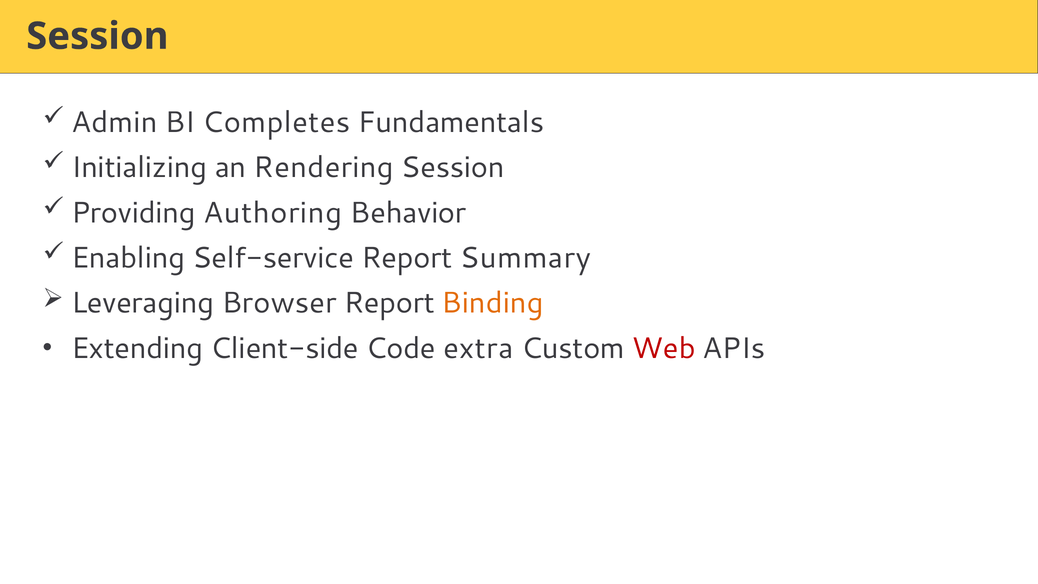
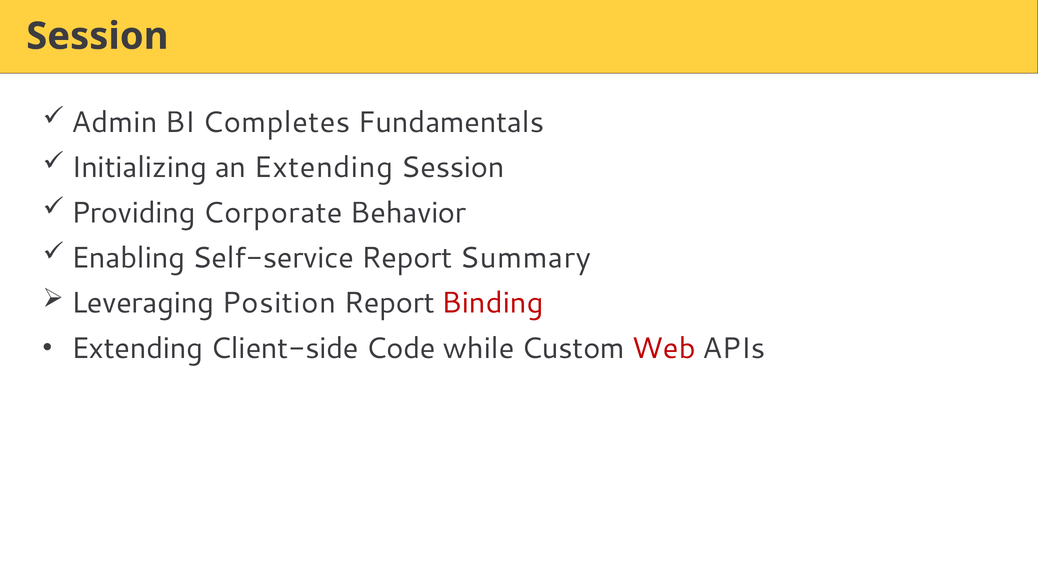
an Rendering: Rendering -> Extending
Authoring: Authoring -> Corporate
Browser: Browser -> Position
Binding colour: orange -> red
extra: extra -> while
